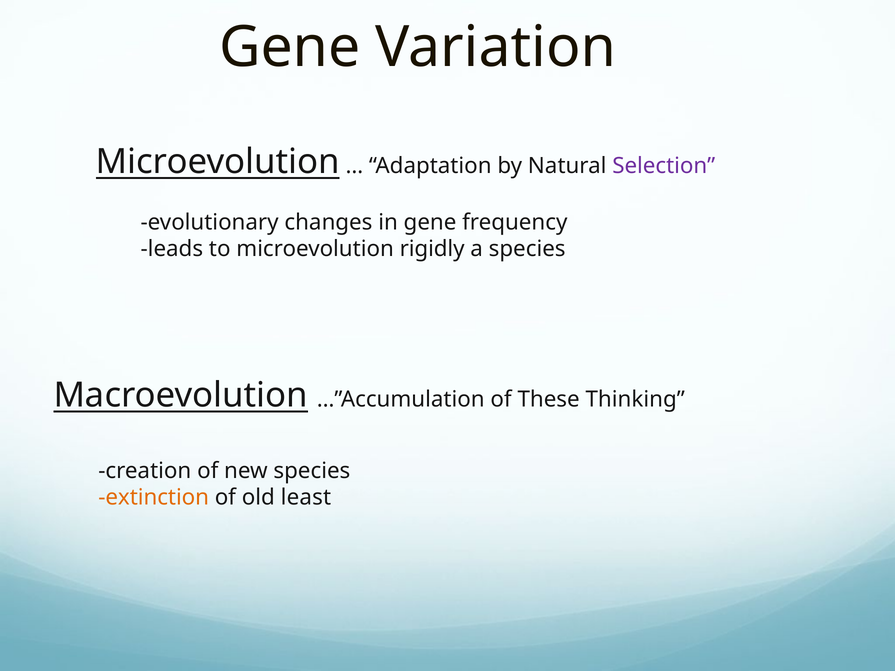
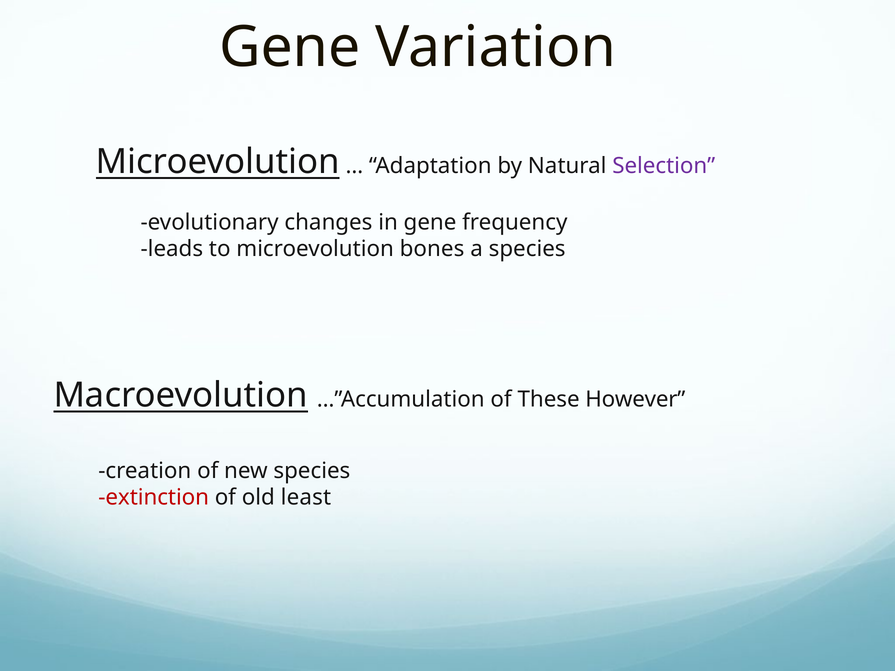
rigidly: rigidly -> bones
Thinking: Thinking -> However
extinction colour: orange -> red
